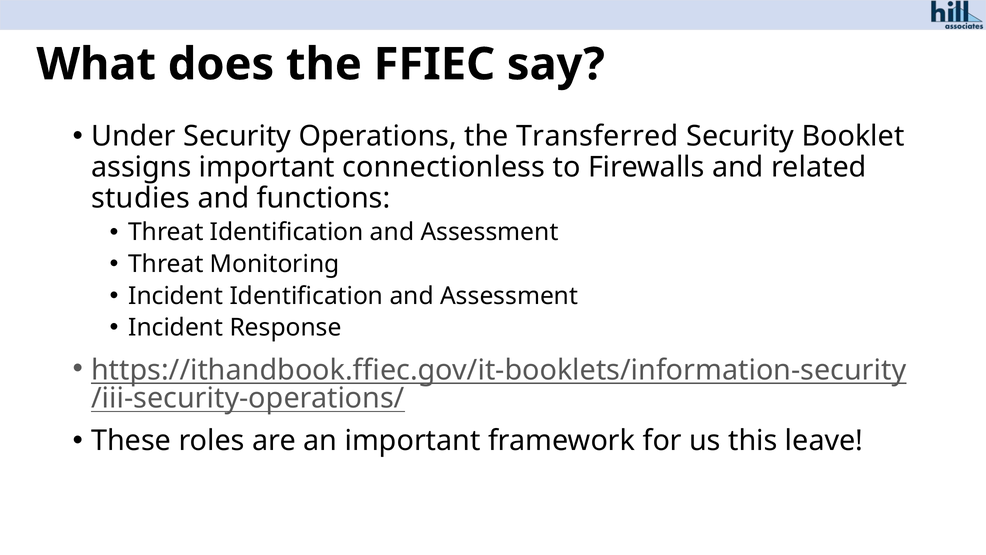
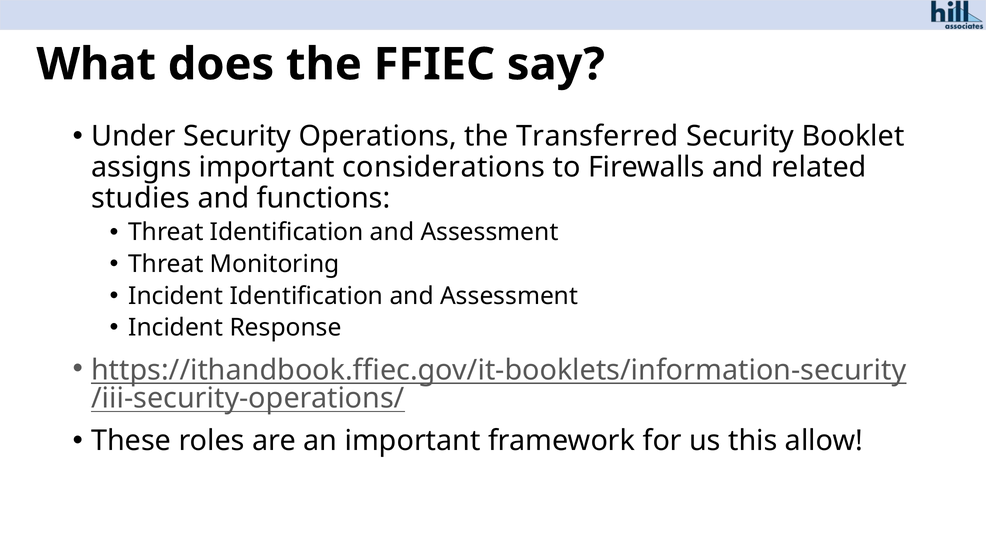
connectionless: connectionless -> considerations
leave: leave -> allow
